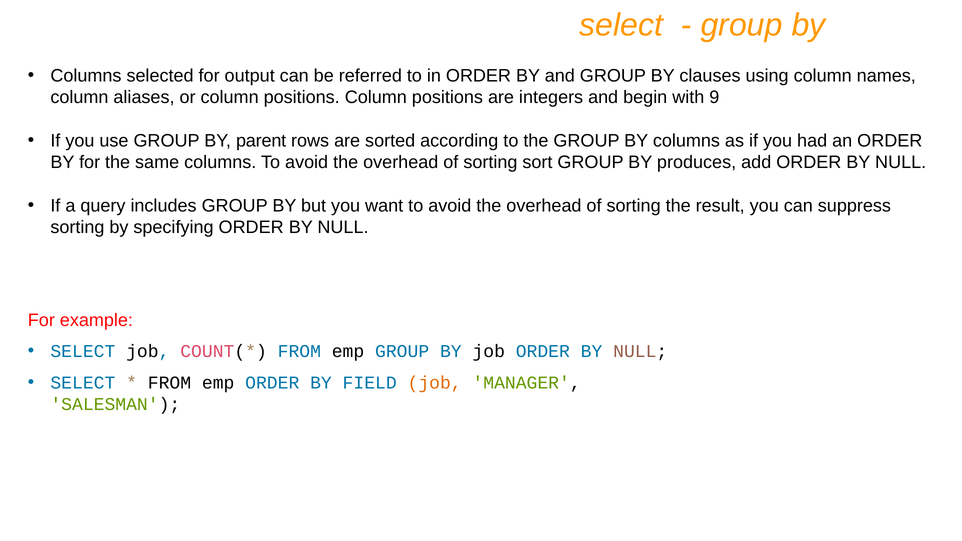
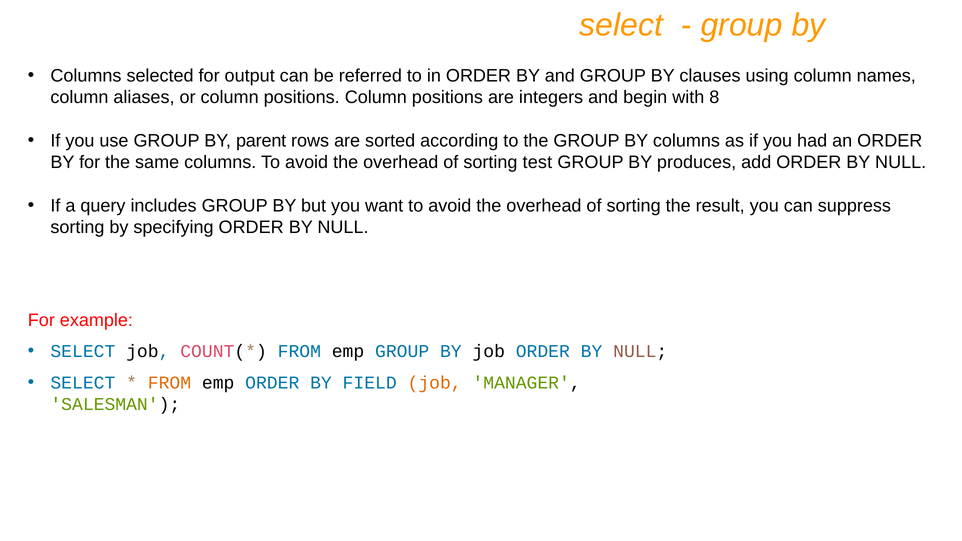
9: 9 -> 8
sort: sort -> test
FROM at (169, 383) colour: black -> orange
